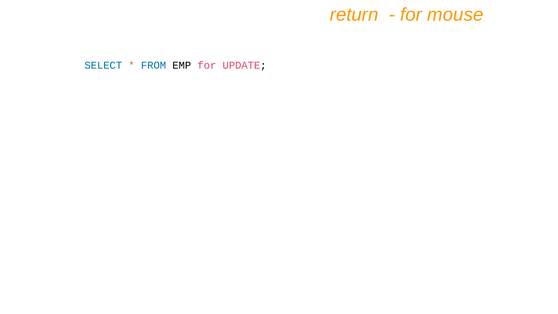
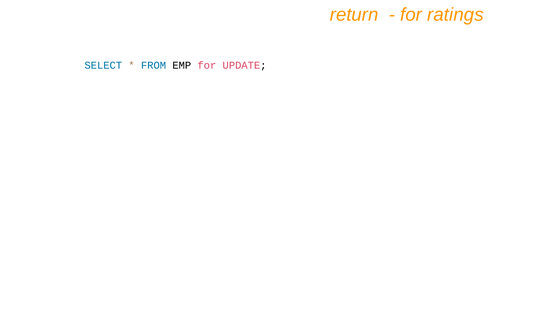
mouse: mouse -> ratings
